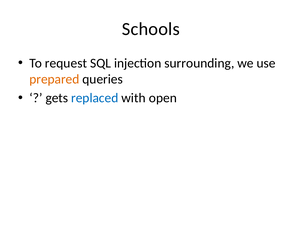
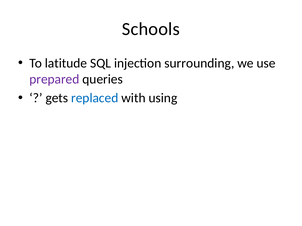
request: request -> latitude
prepared colour: orange -> purple
open: open -> using
